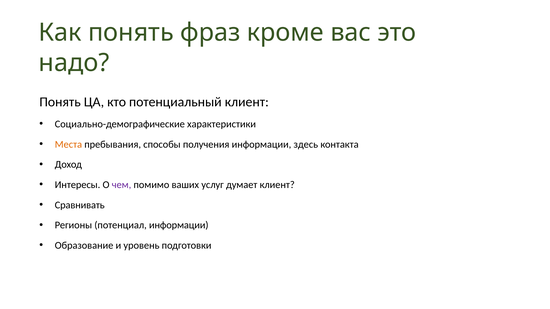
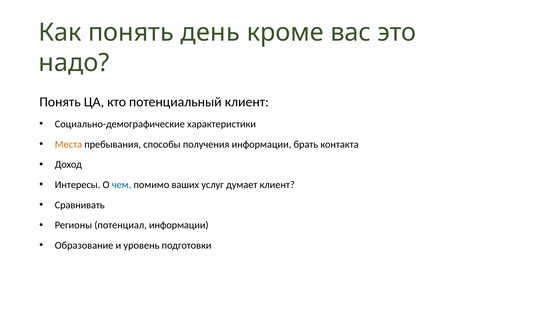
фраз: фраз -> день
здесь: здесь -> брать
чем colour: purple -> blue
